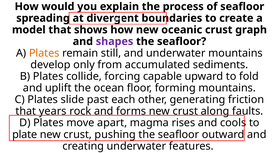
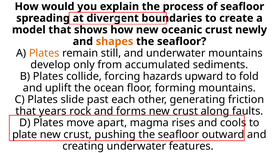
graph: graph -> newly
shapes colour: purple -> orange
capable: capable -> hazards
